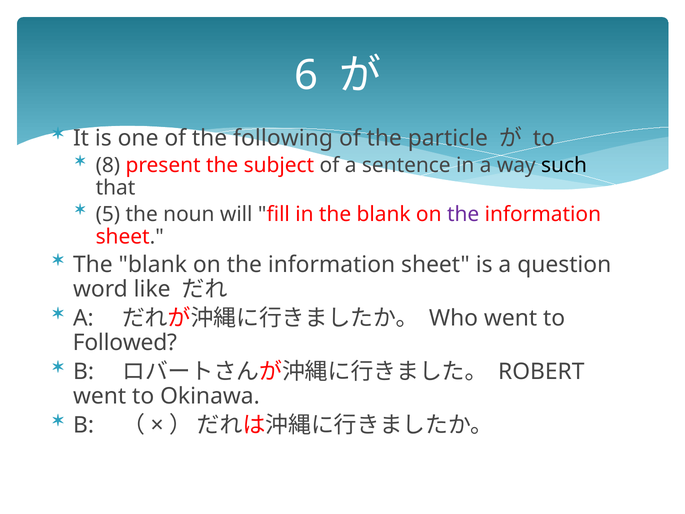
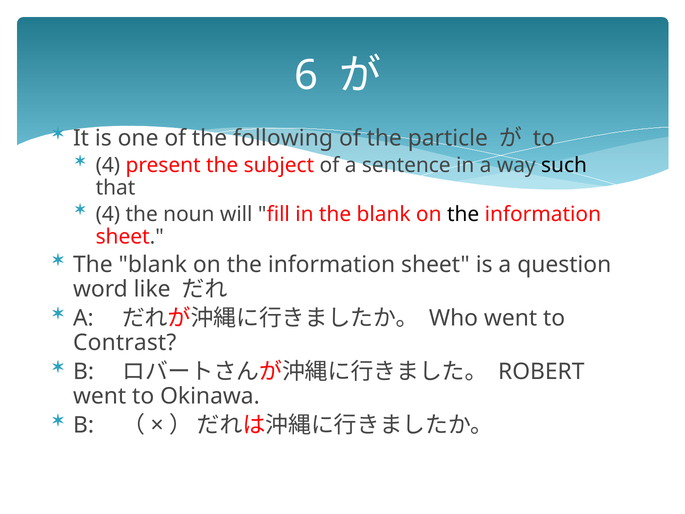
8 at (108, 165): 8 -> 4
5 at (108, 214): 5 -> 4
the at (463, 214) colour: purple -> black
Followed: Followed -> Contrast
